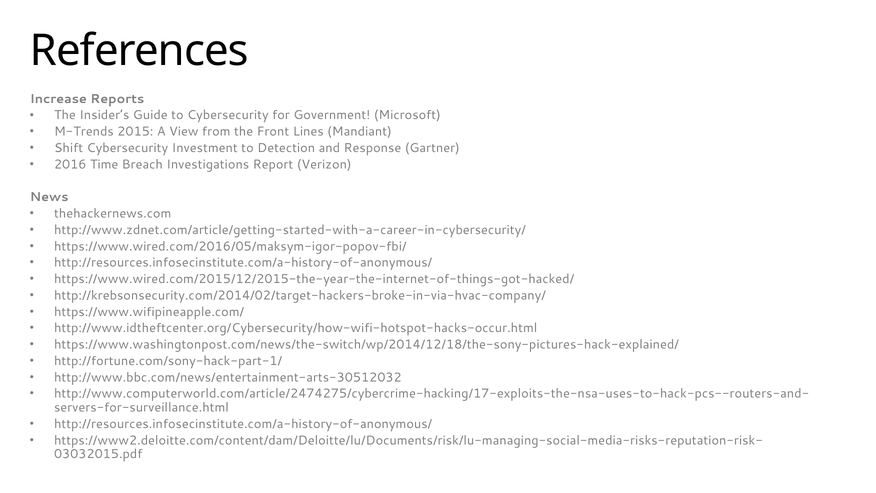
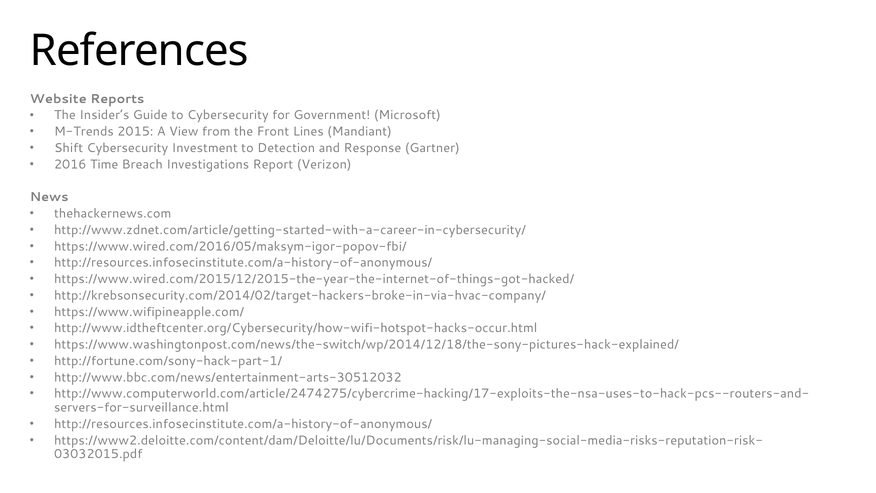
Increase: Increase -> Website
